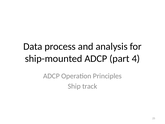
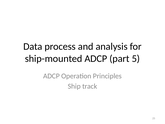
4: 4 -> 5
